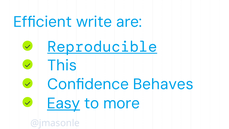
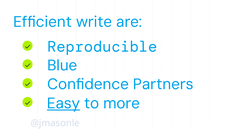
Reproducible underline: present -> none
This: This -> Blue
Behaves: Behaves -> Partners
